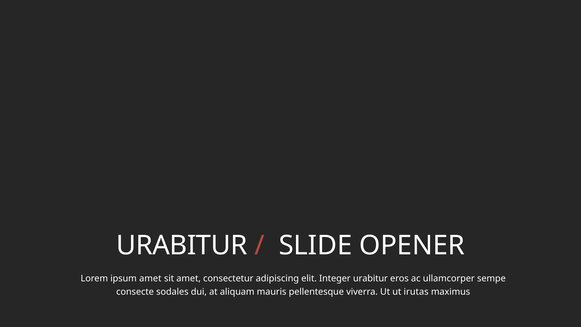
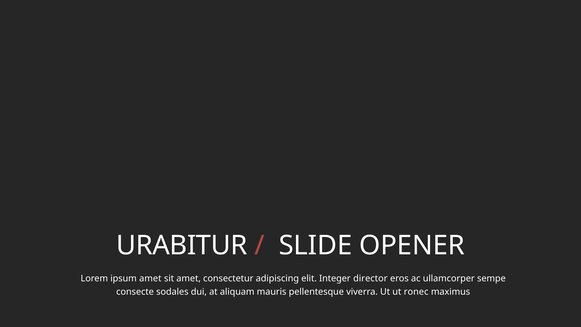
Integer urabitur: urabitur -> director
irutas: irutas -> ronec
